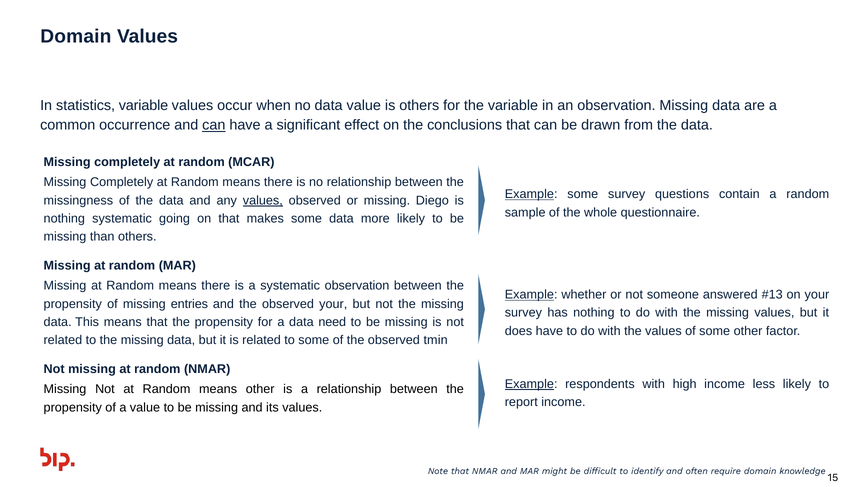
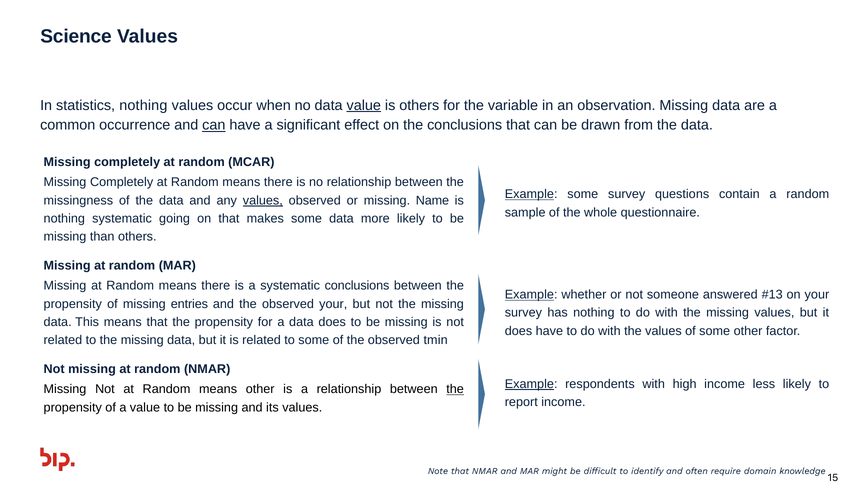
Domain at (76, 36): Domain -> Science
statistics variable: variable -> nothing
value at (364, 105) underline: none -> present
Diego: Diego -> Name
systematic observation: observation -> conclusions
data need: need -> does
the at (455, 389) underline: none -> present
